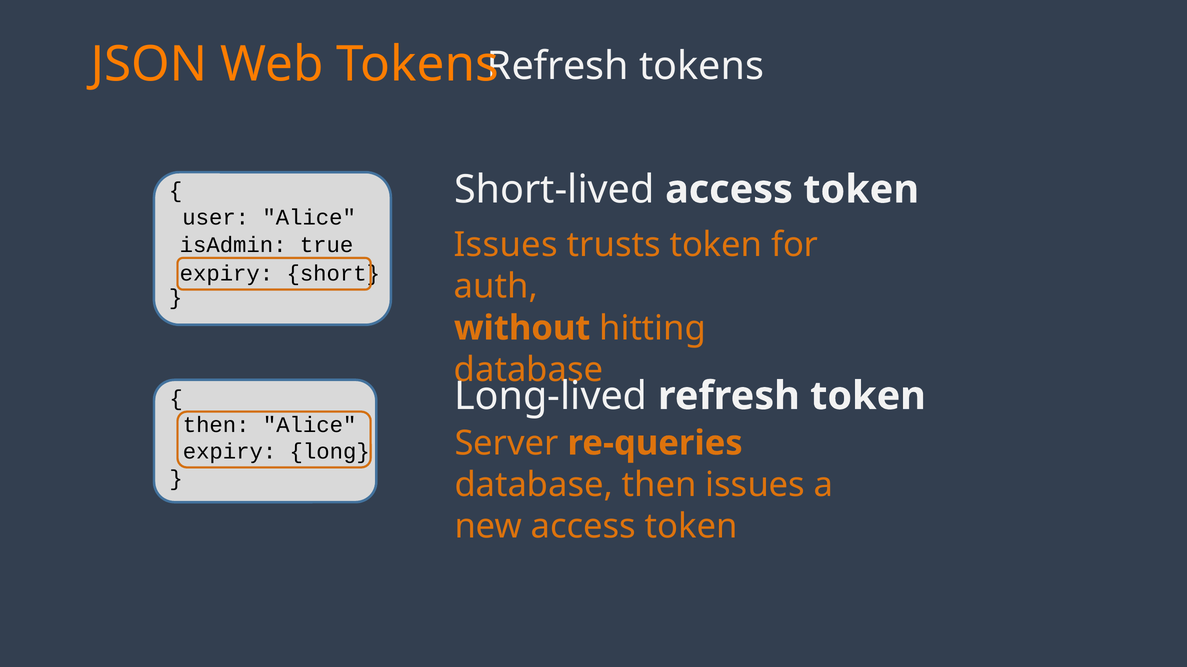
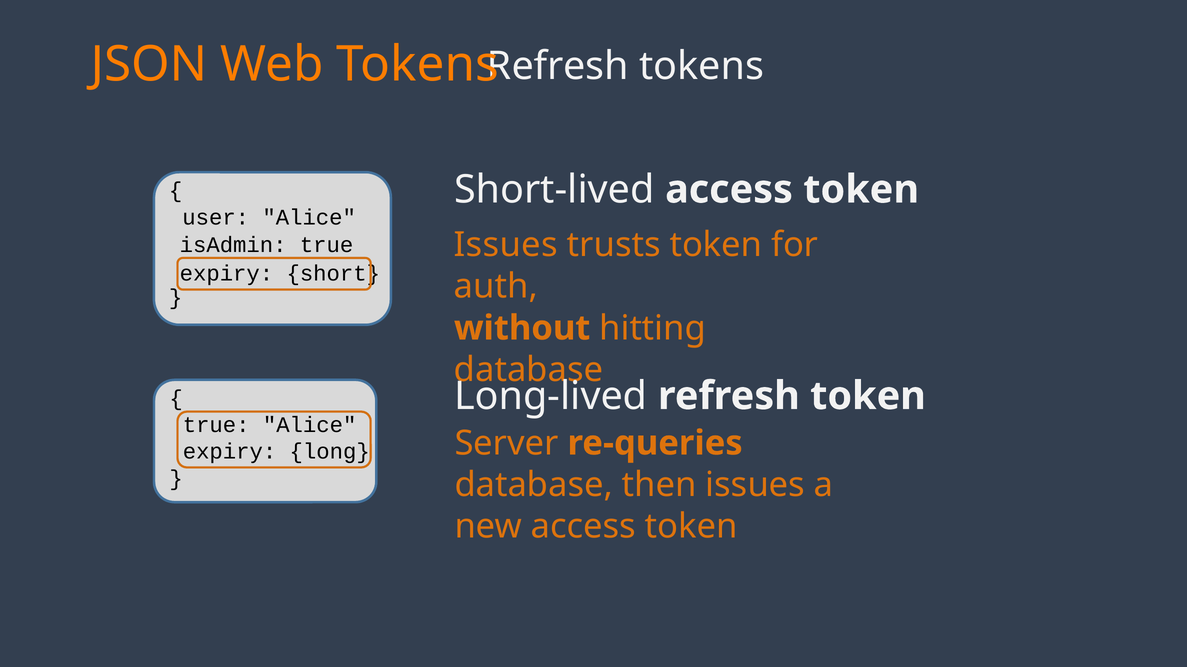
then at (216, 425): then -> true
